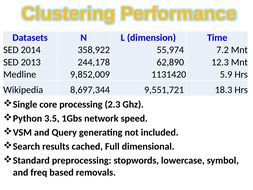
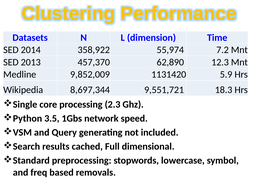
244,178: 244,178 -> 457,370
